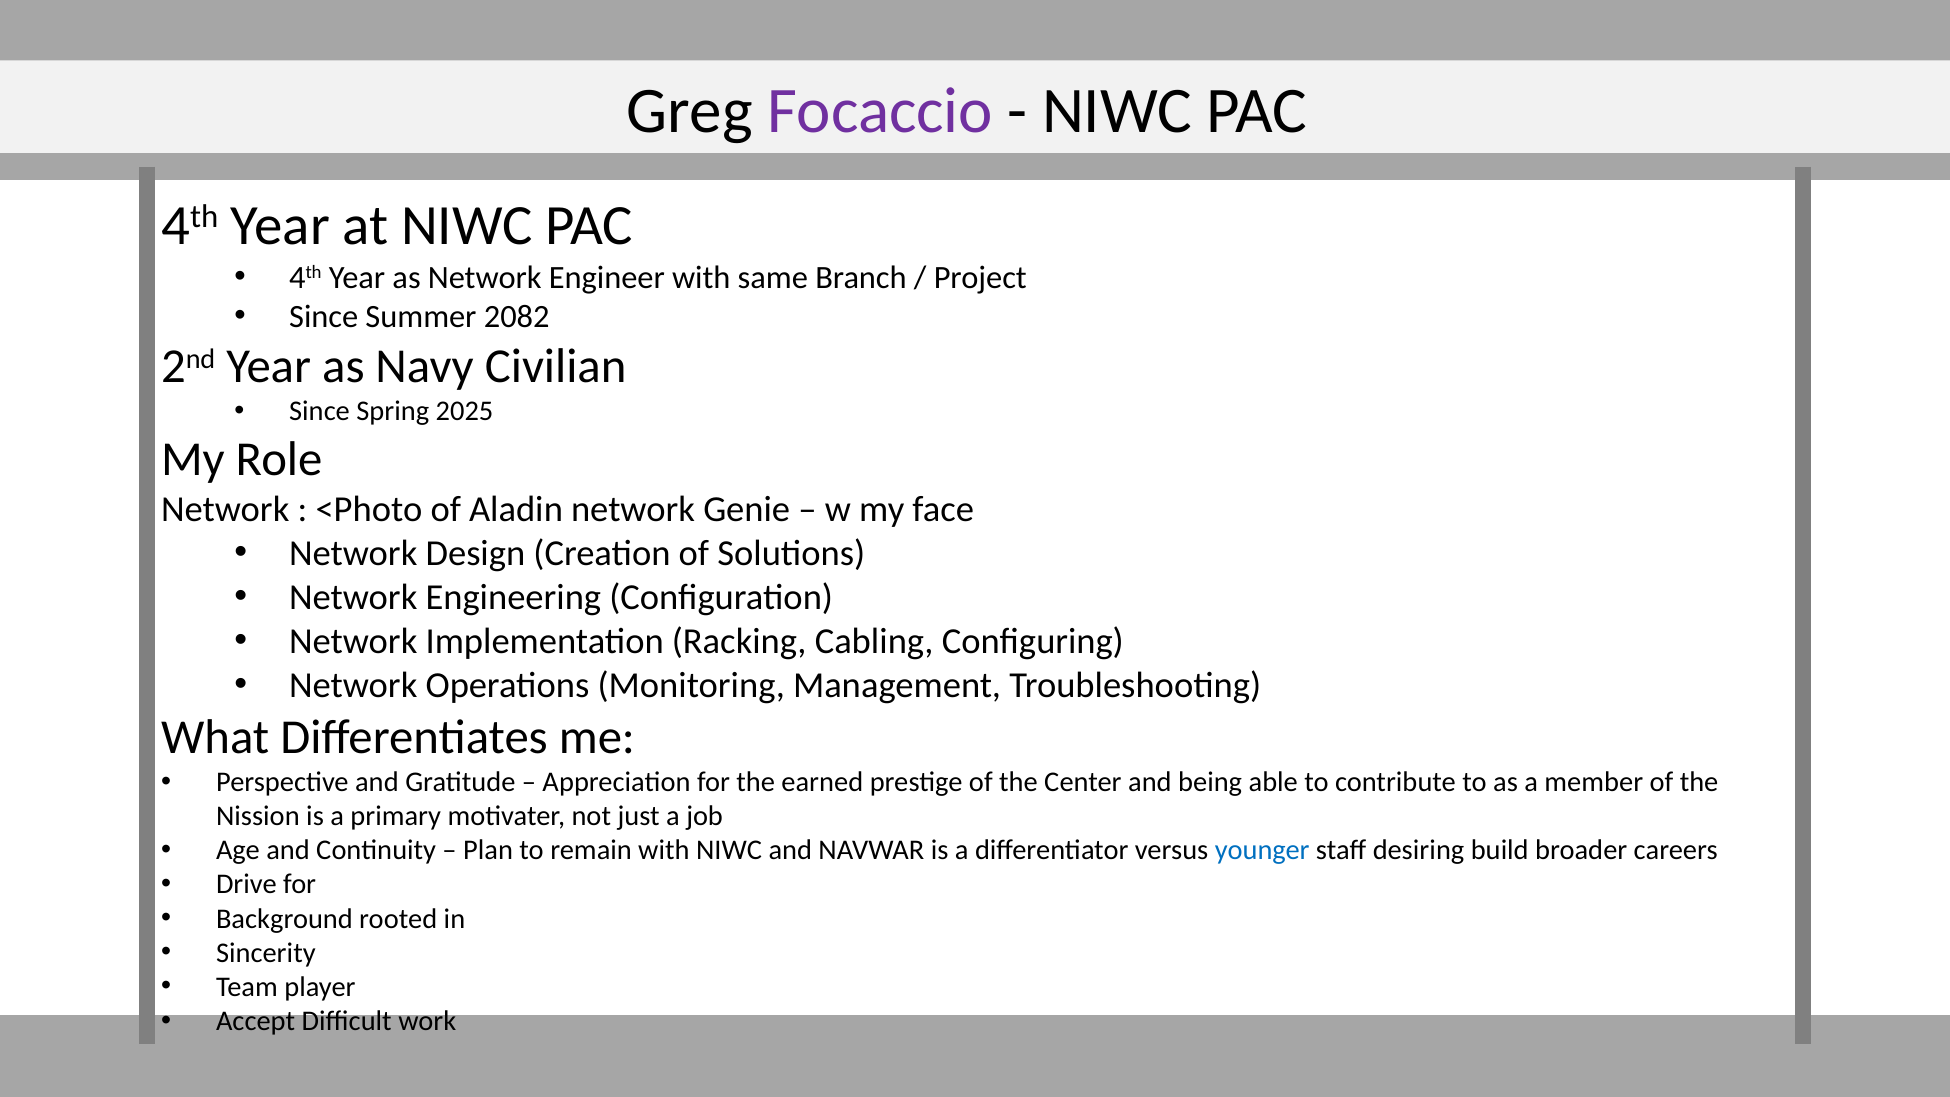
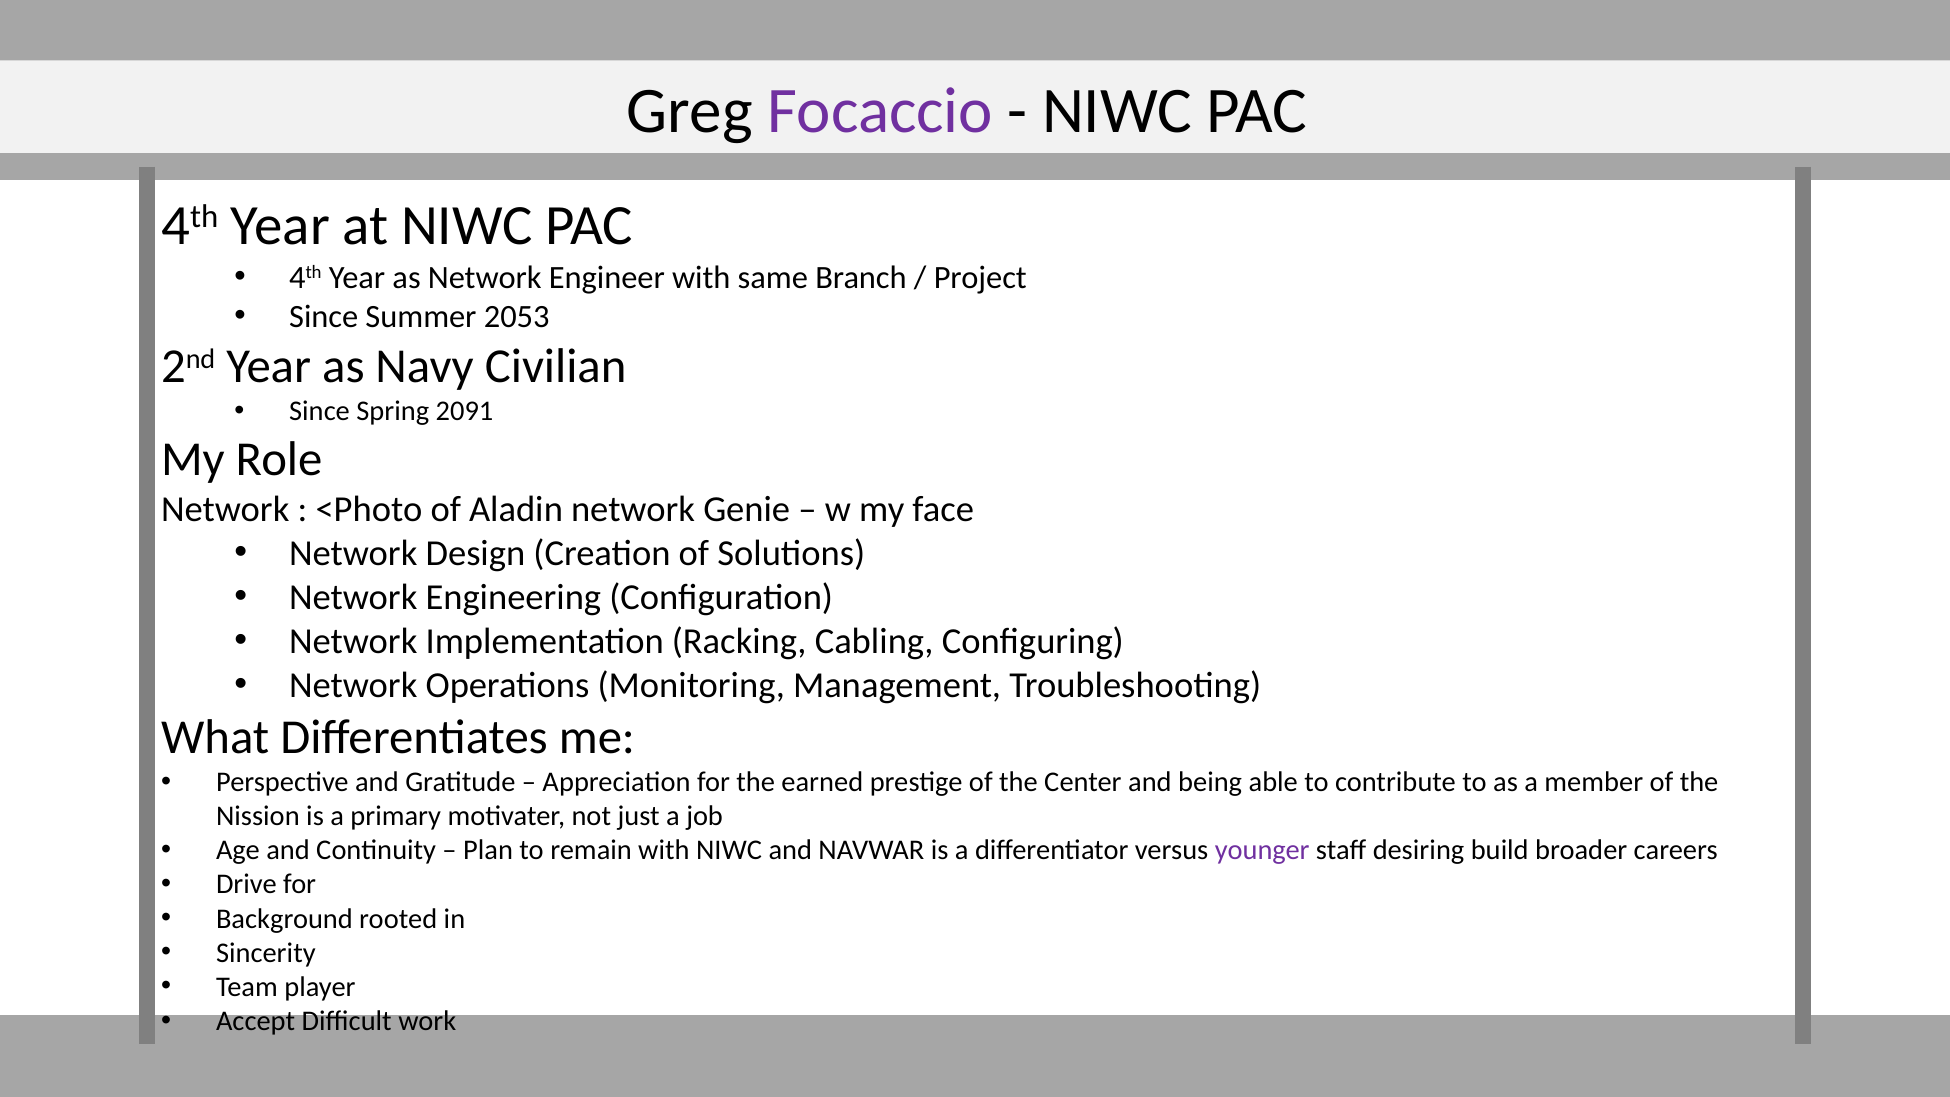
2082: 2082 -> 2053
2025: 2025 -> 2091
younger colour: blue -> purple
